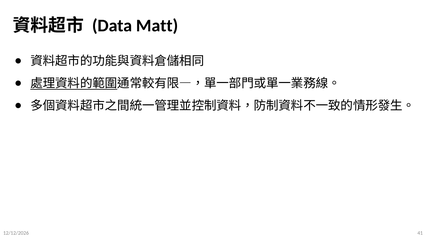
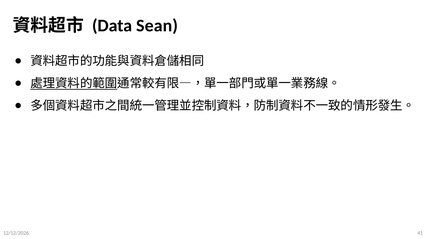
Matt: Matt -> Sean
